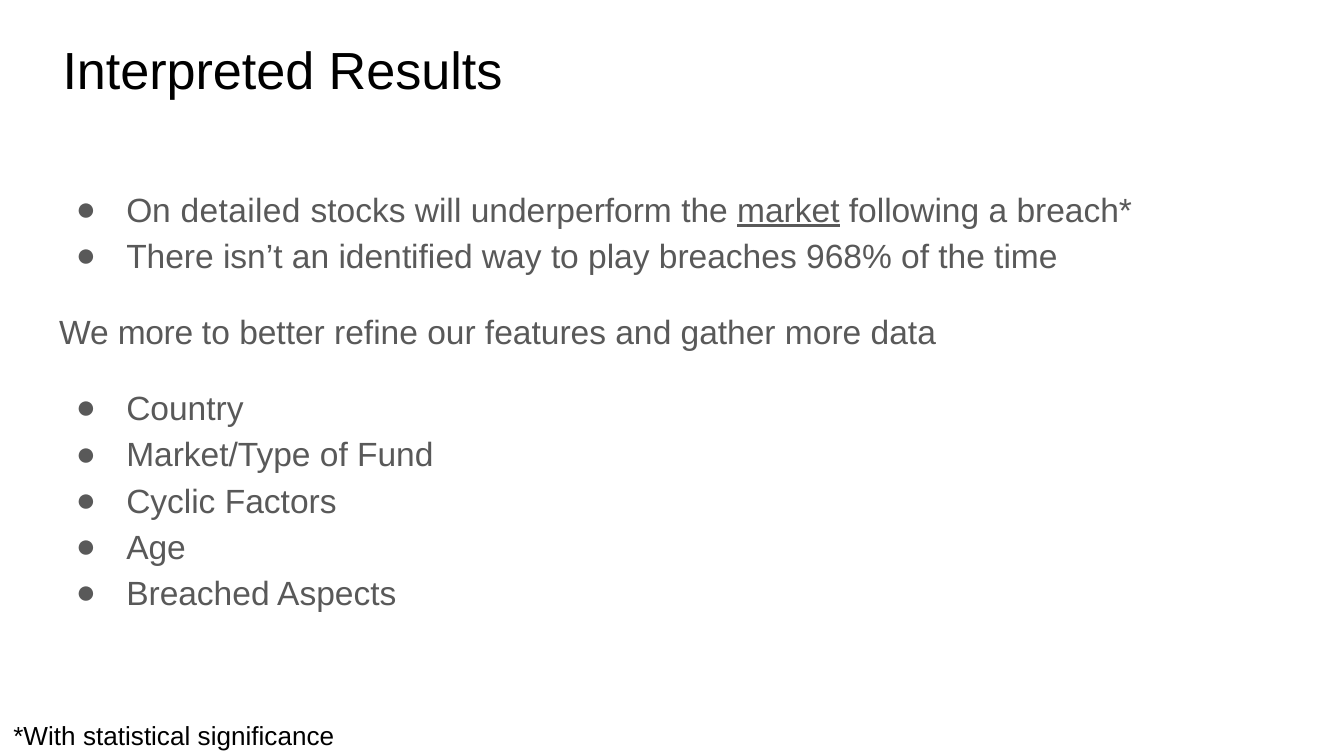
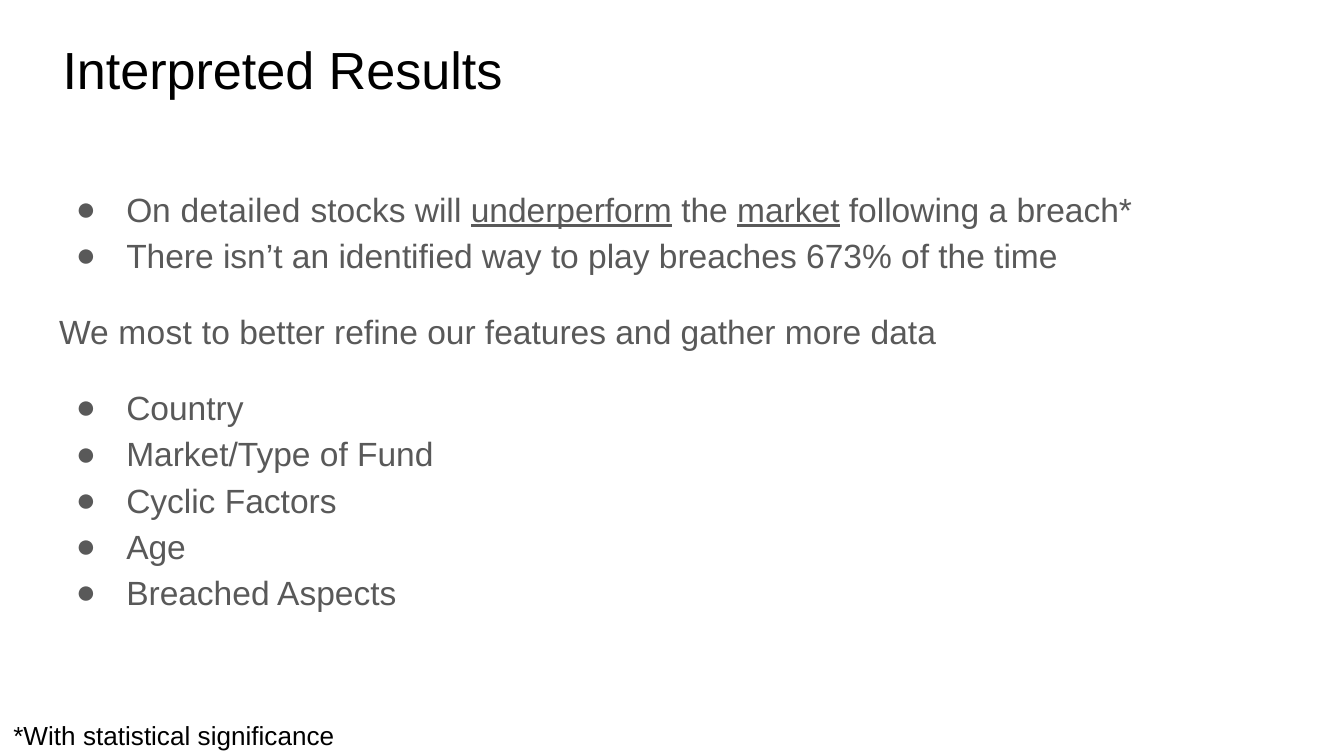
underperform underline: none -> present
968%: 968% -> 673%
We more: more -> most
